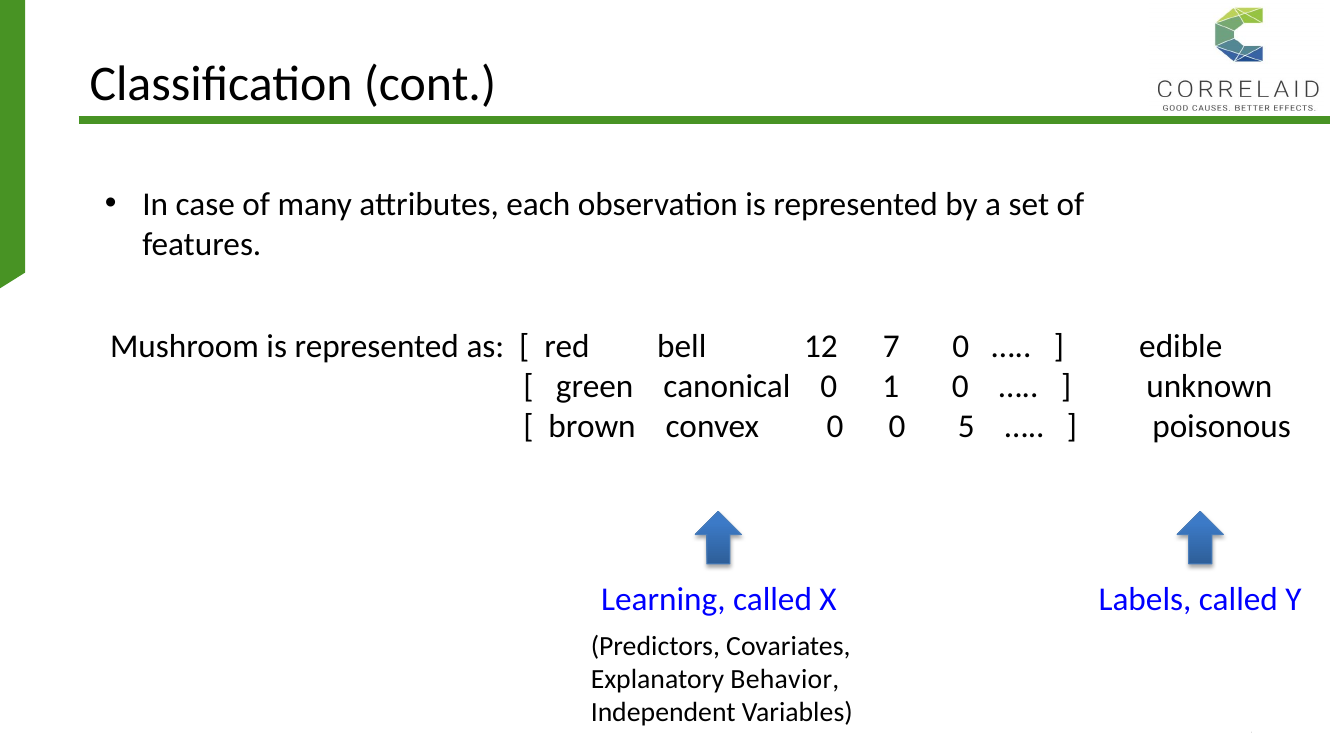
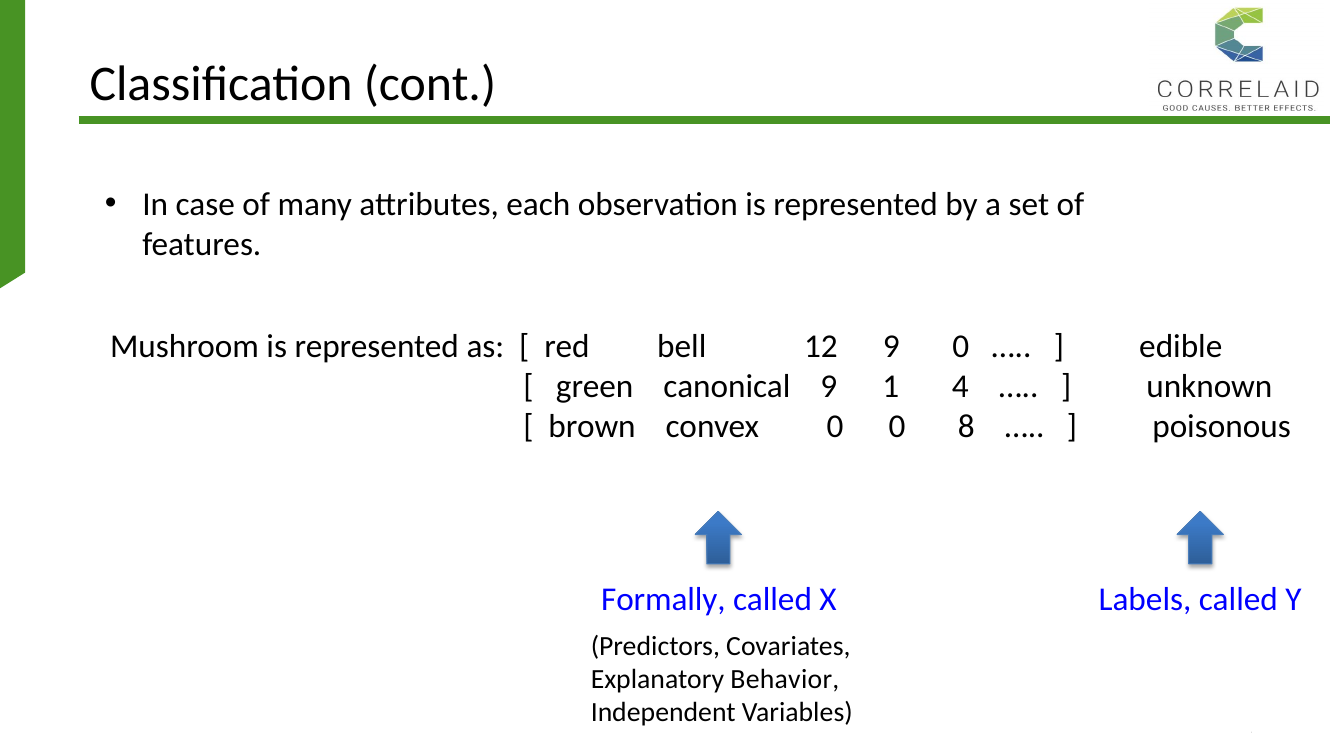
12 7: 7 -> 9
canonical 0: 0 -> 9
1 0: 0 -> 4
5: 5 -> 8
Learning: Learning -> Formally
